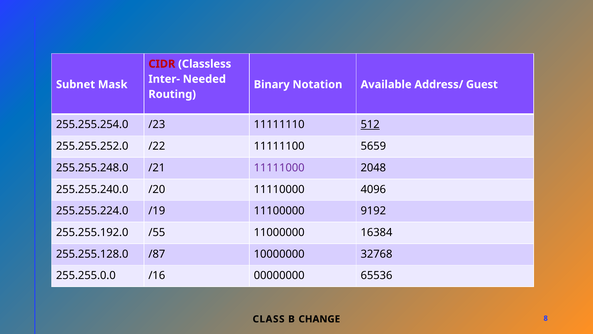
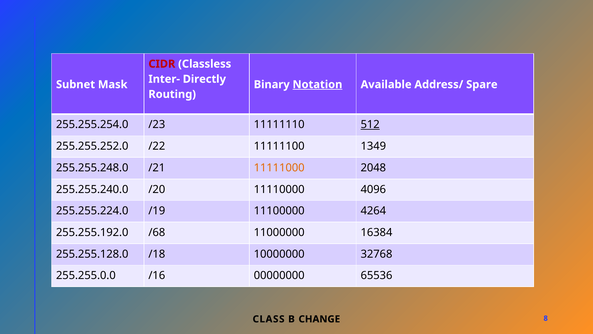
Needed: Needed -> Directly
Notation underline: none -> present
Guest: Guest -> Spare
5659: 5659 -> 1349
11111000 colour: purple -> orange
9192: 9192 -> 4264
/55: /55 -> /68
/87: /87 -> /18
